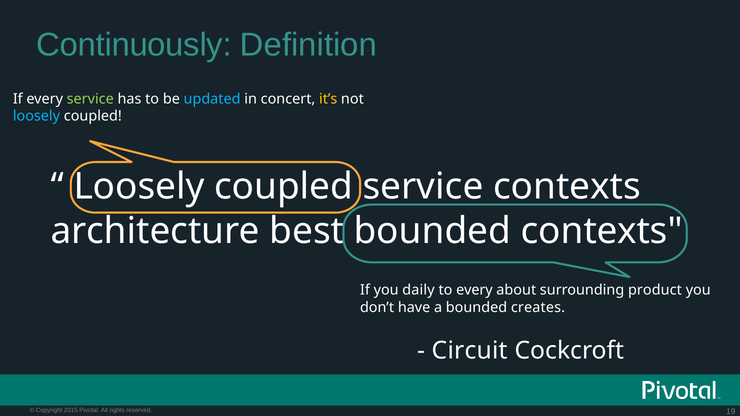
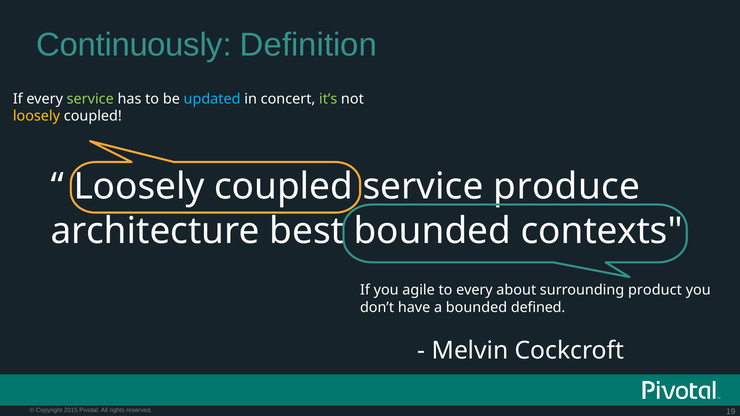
it’s colour: yellow -> light green
loosely at (36, 116) colour: light blue -> yellow
service contexts: contexts -> produce
daily: daily -> agile
creates: creates -> defined
Circuit: Circuit -> Melvin
